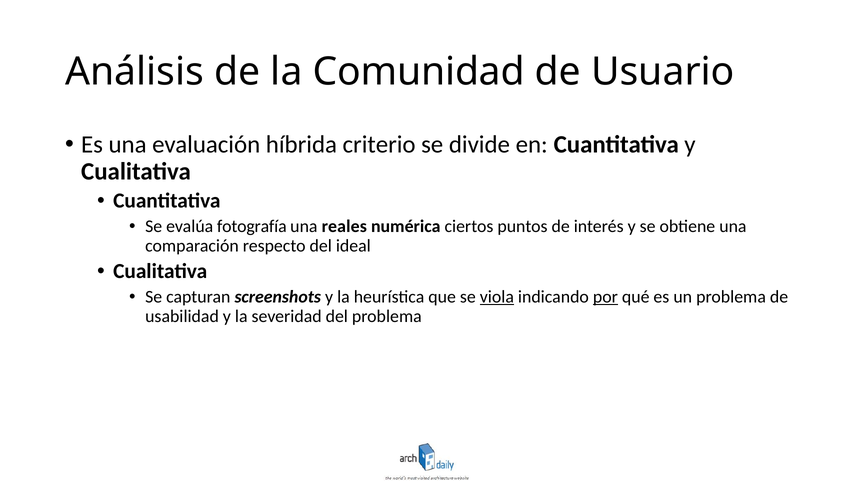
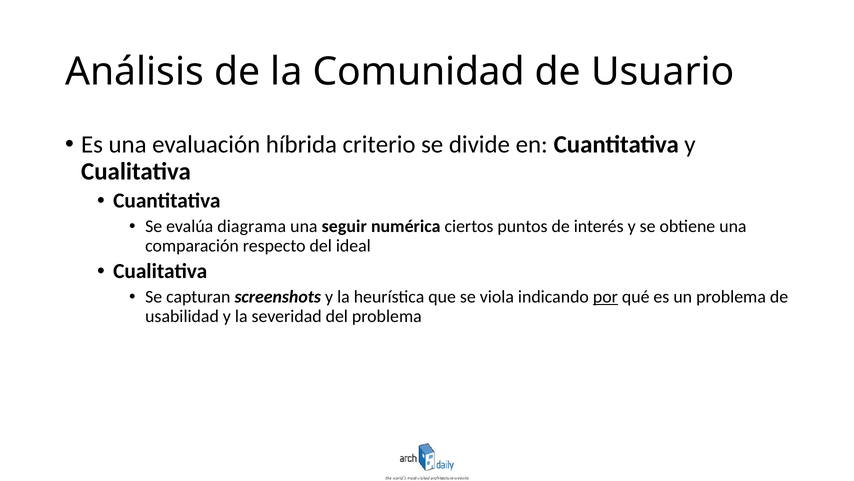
fotografía: fotografía -> diagrama
reales: reales -> seguir
viola underline: present -> none
